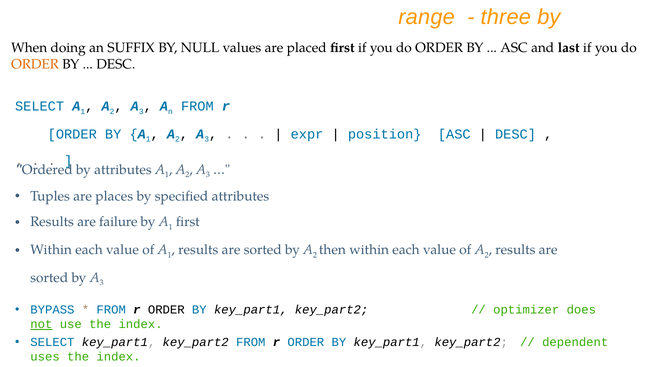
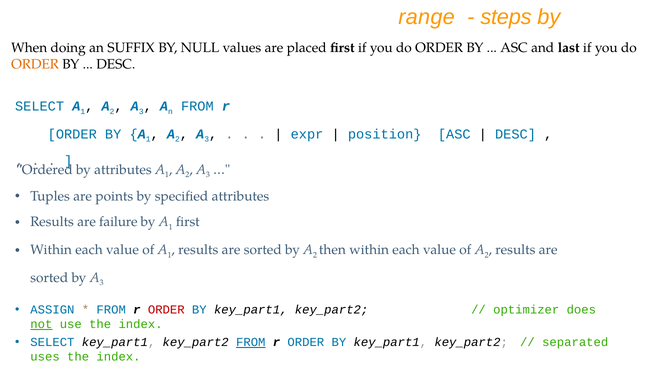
three: three -> steps
places: places -> points
BYPASS: BYPASS -> ASSIGN
ORDER at (166, 310) colour: black -> red
FROM at (251, 343) underline: none -> present
dependent: dependent -> separated
